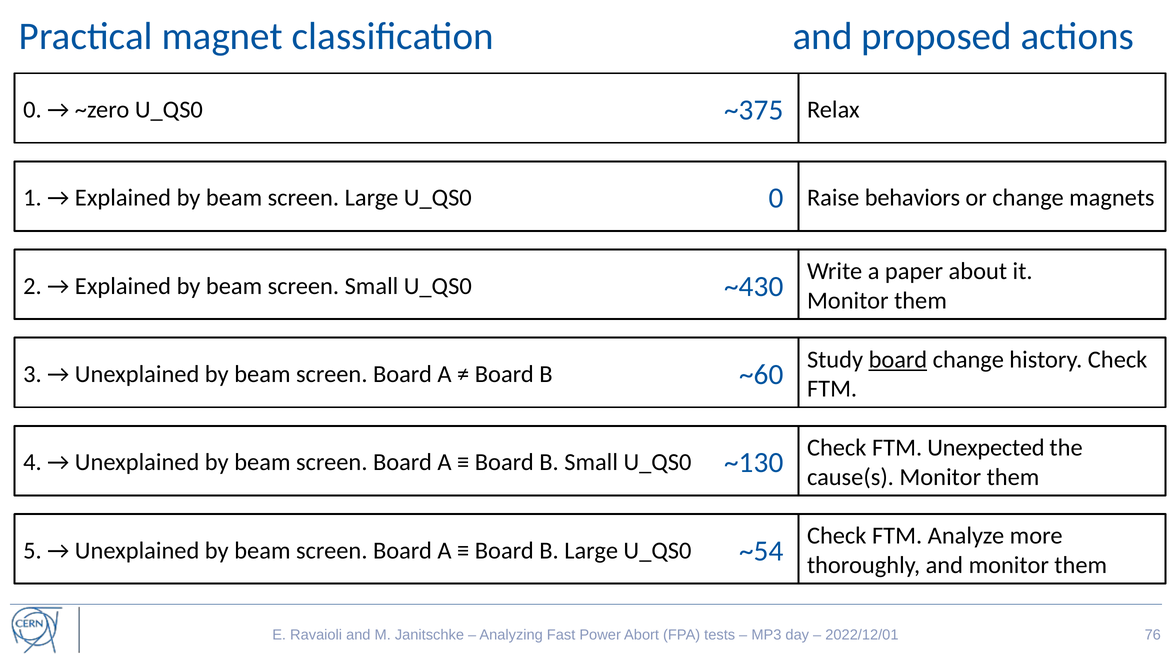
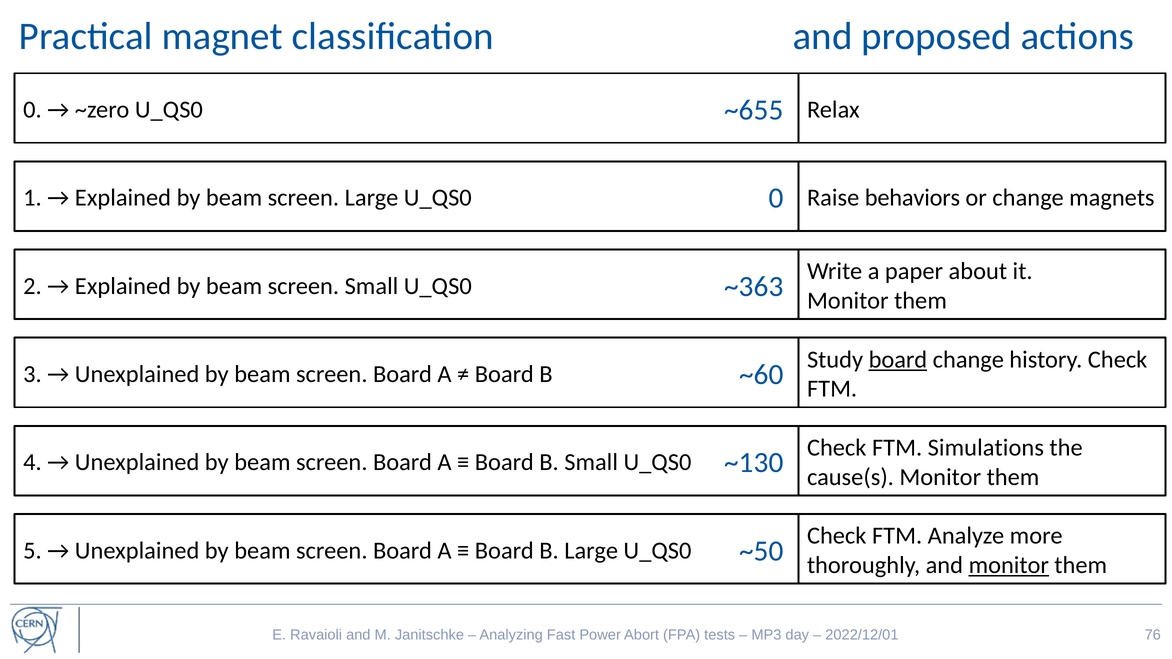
~375: ~375 -> ~655
~430: ~430 -> ~363
Unexpected: Unexpected -> Simulations
~54: ~54 -> ~50
monitor at (1009, 565) underline: none -> present
